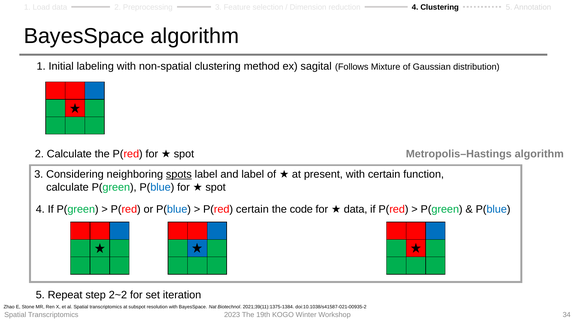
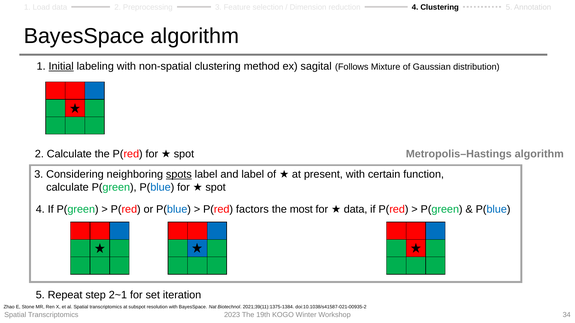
Initial underline: none -> present
P(red certain: certain -> factors
code: code -> most
2~2: 2~2 -> 2~1
